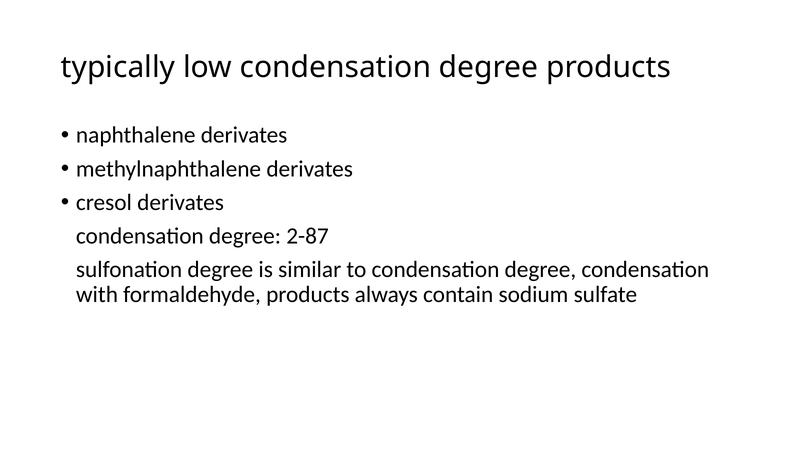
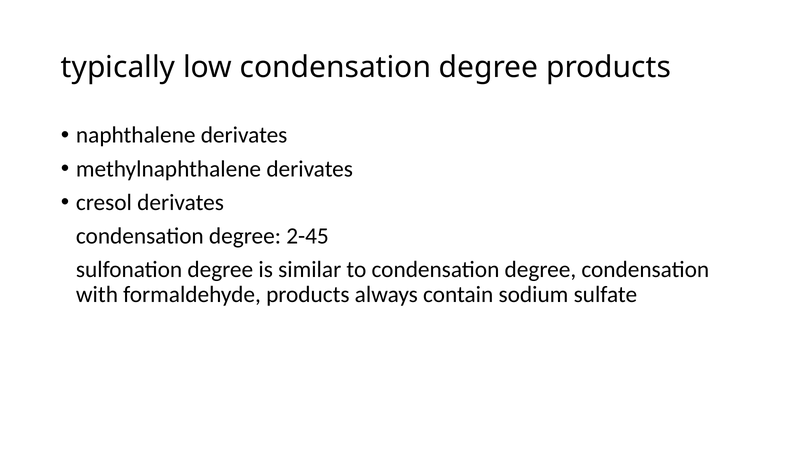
2-87: 2-87 -> 2-45
